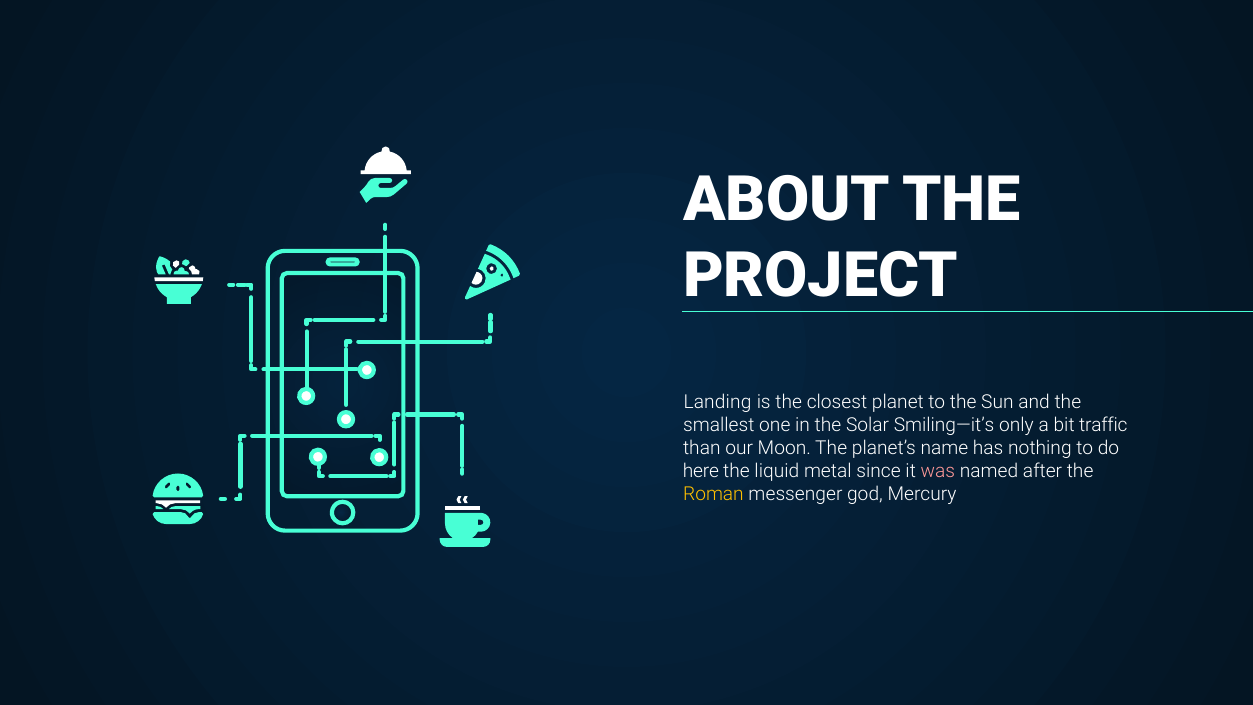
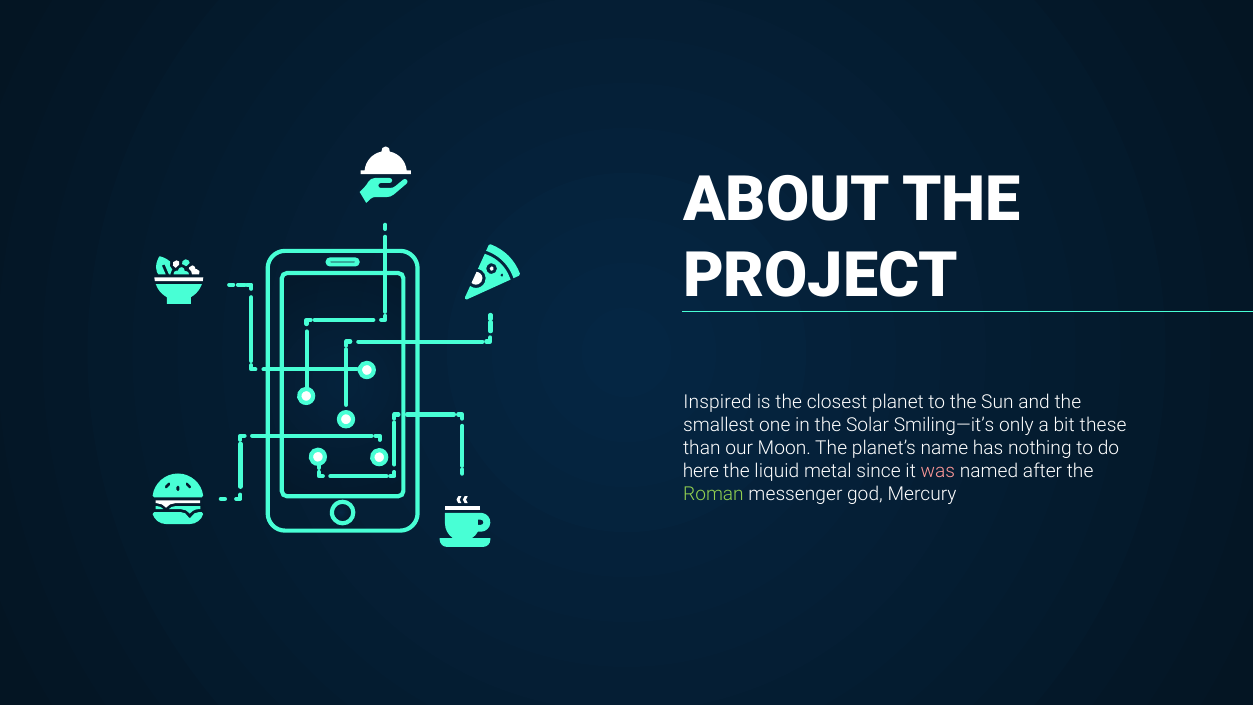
Landing: Landing -> Inspired
traffic: traffic -> these
Roman colour: yellow -> light green
